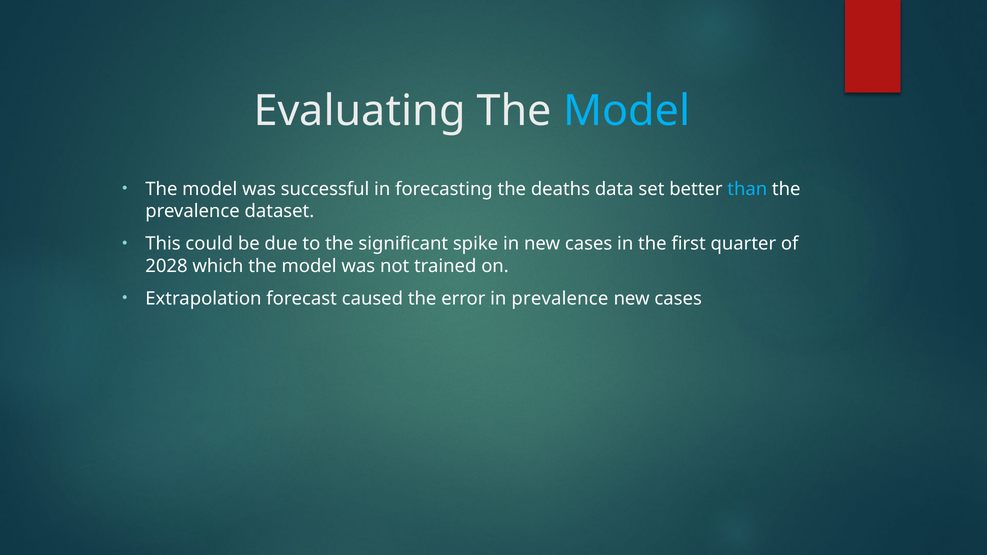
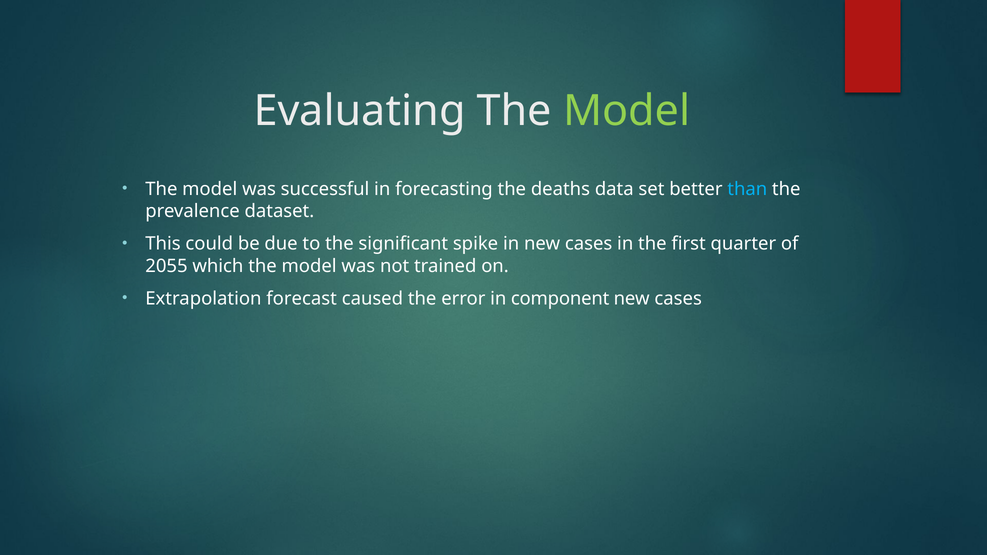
Model at (627, 111) colour: light blue -> light green
2028: 2028 -> 2055
in prevalence: prevalence -> component
